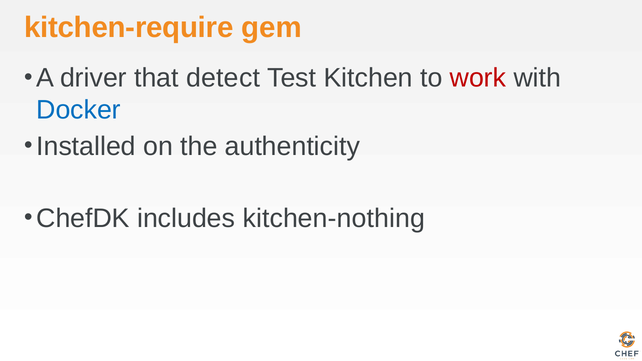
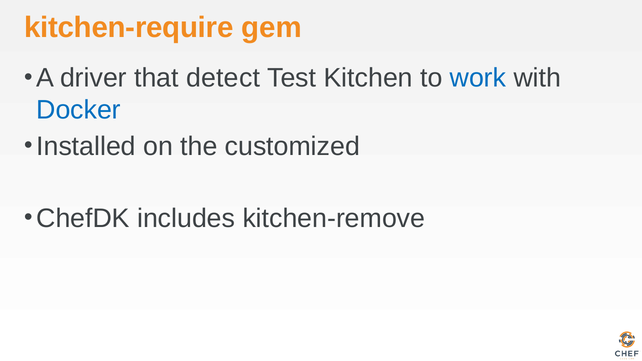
work colour: red -> blue
authenticity: authenticity -> customized
kitchen-nothing: kitchen-nothing -> kitchen-remove
